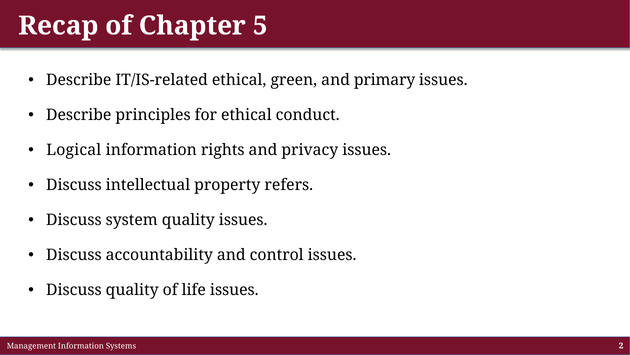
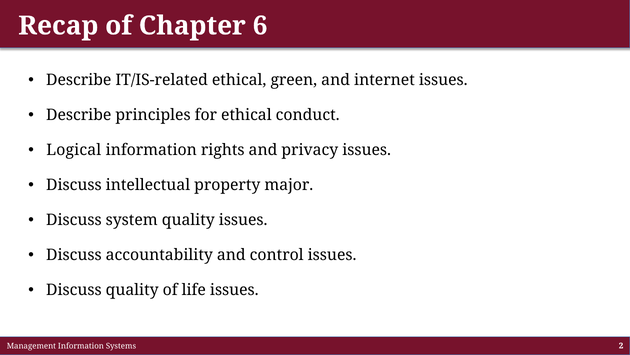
5: 5 -> 6
primary: primary -> internet
refers: refers -> major
